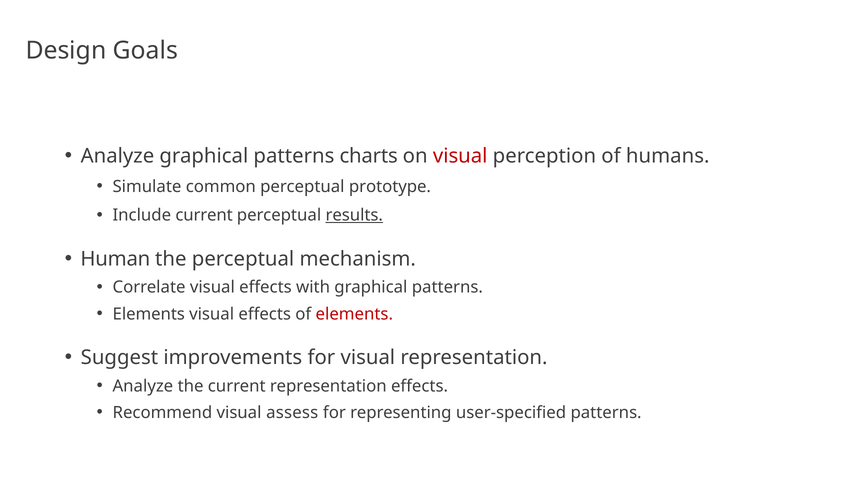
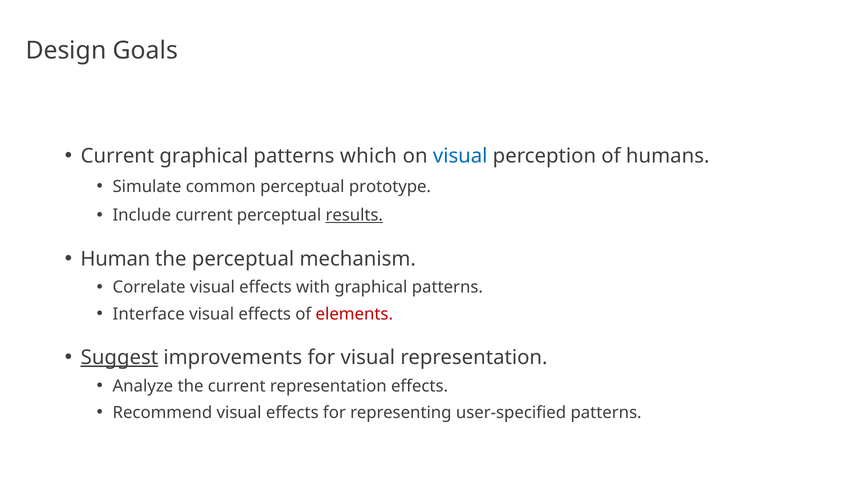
Analyze at (118, 156): Analyze -> Current
charts: charts -> which
visual at (460, 156) colour: red -> blue
Elements at (149, 314): Elements -> Interface
Suggest underline: none -> present
Recommend visual assess: assess -> effects
